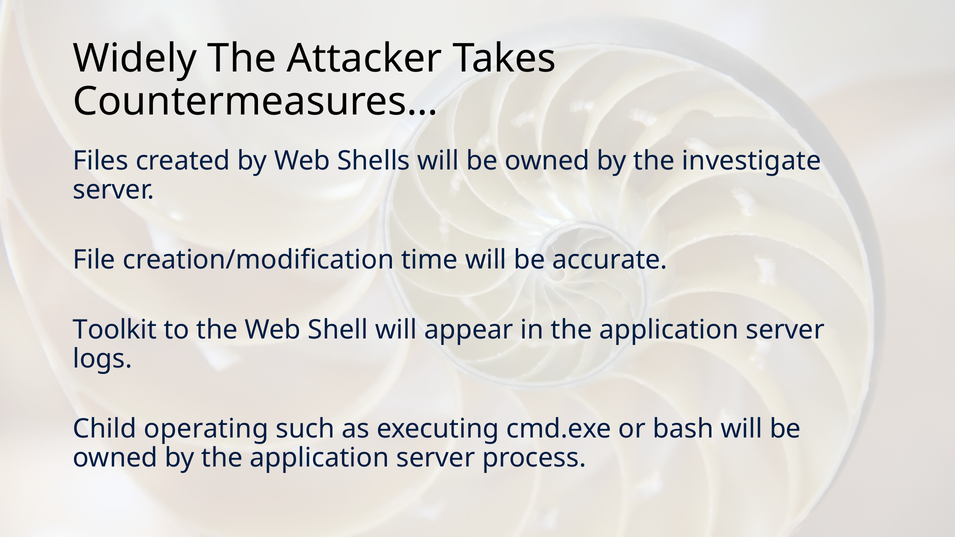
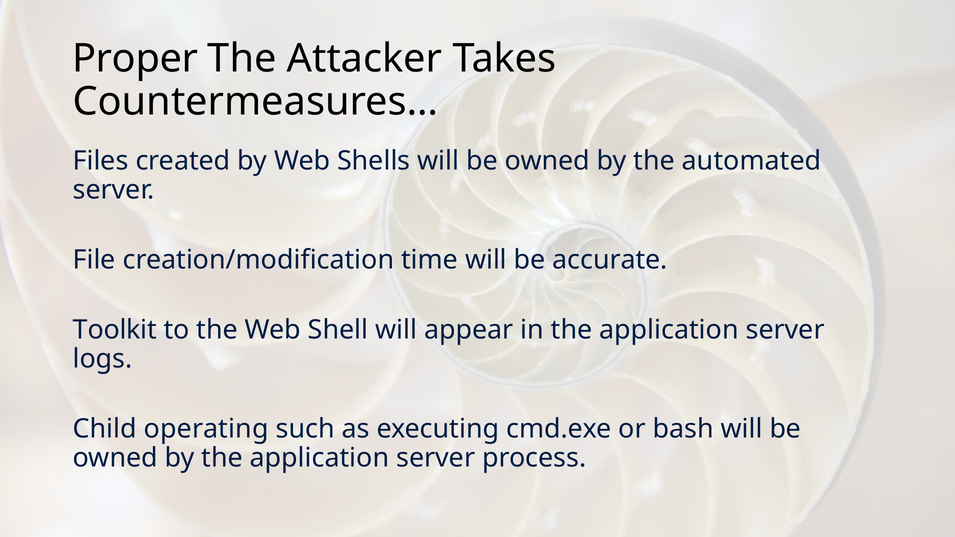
Widely: Widely -> Proper
investigate: investigate -> automated
